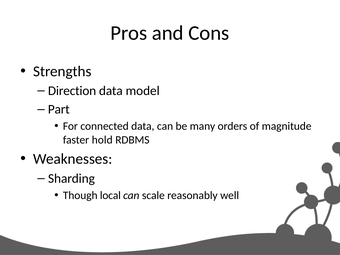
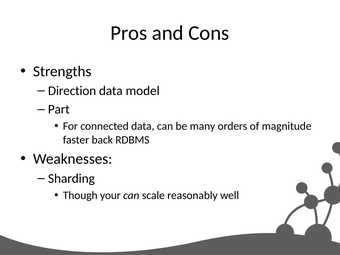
hold: hold -> back
local: local -> your
